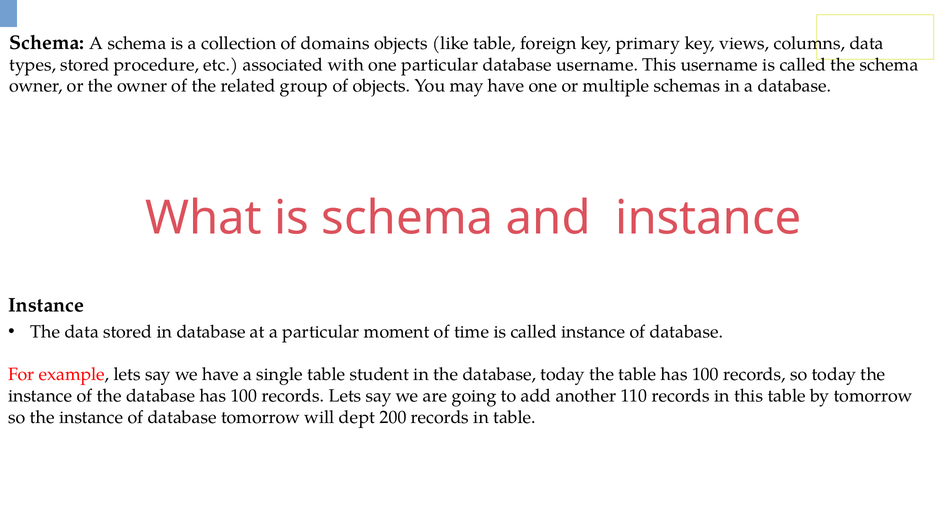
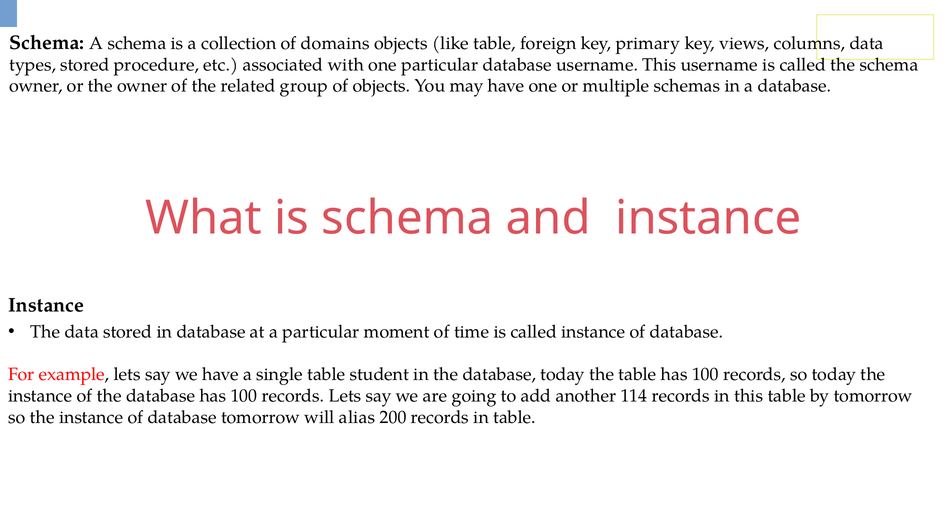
110: 110 -> 114
dept: dept -> alias
